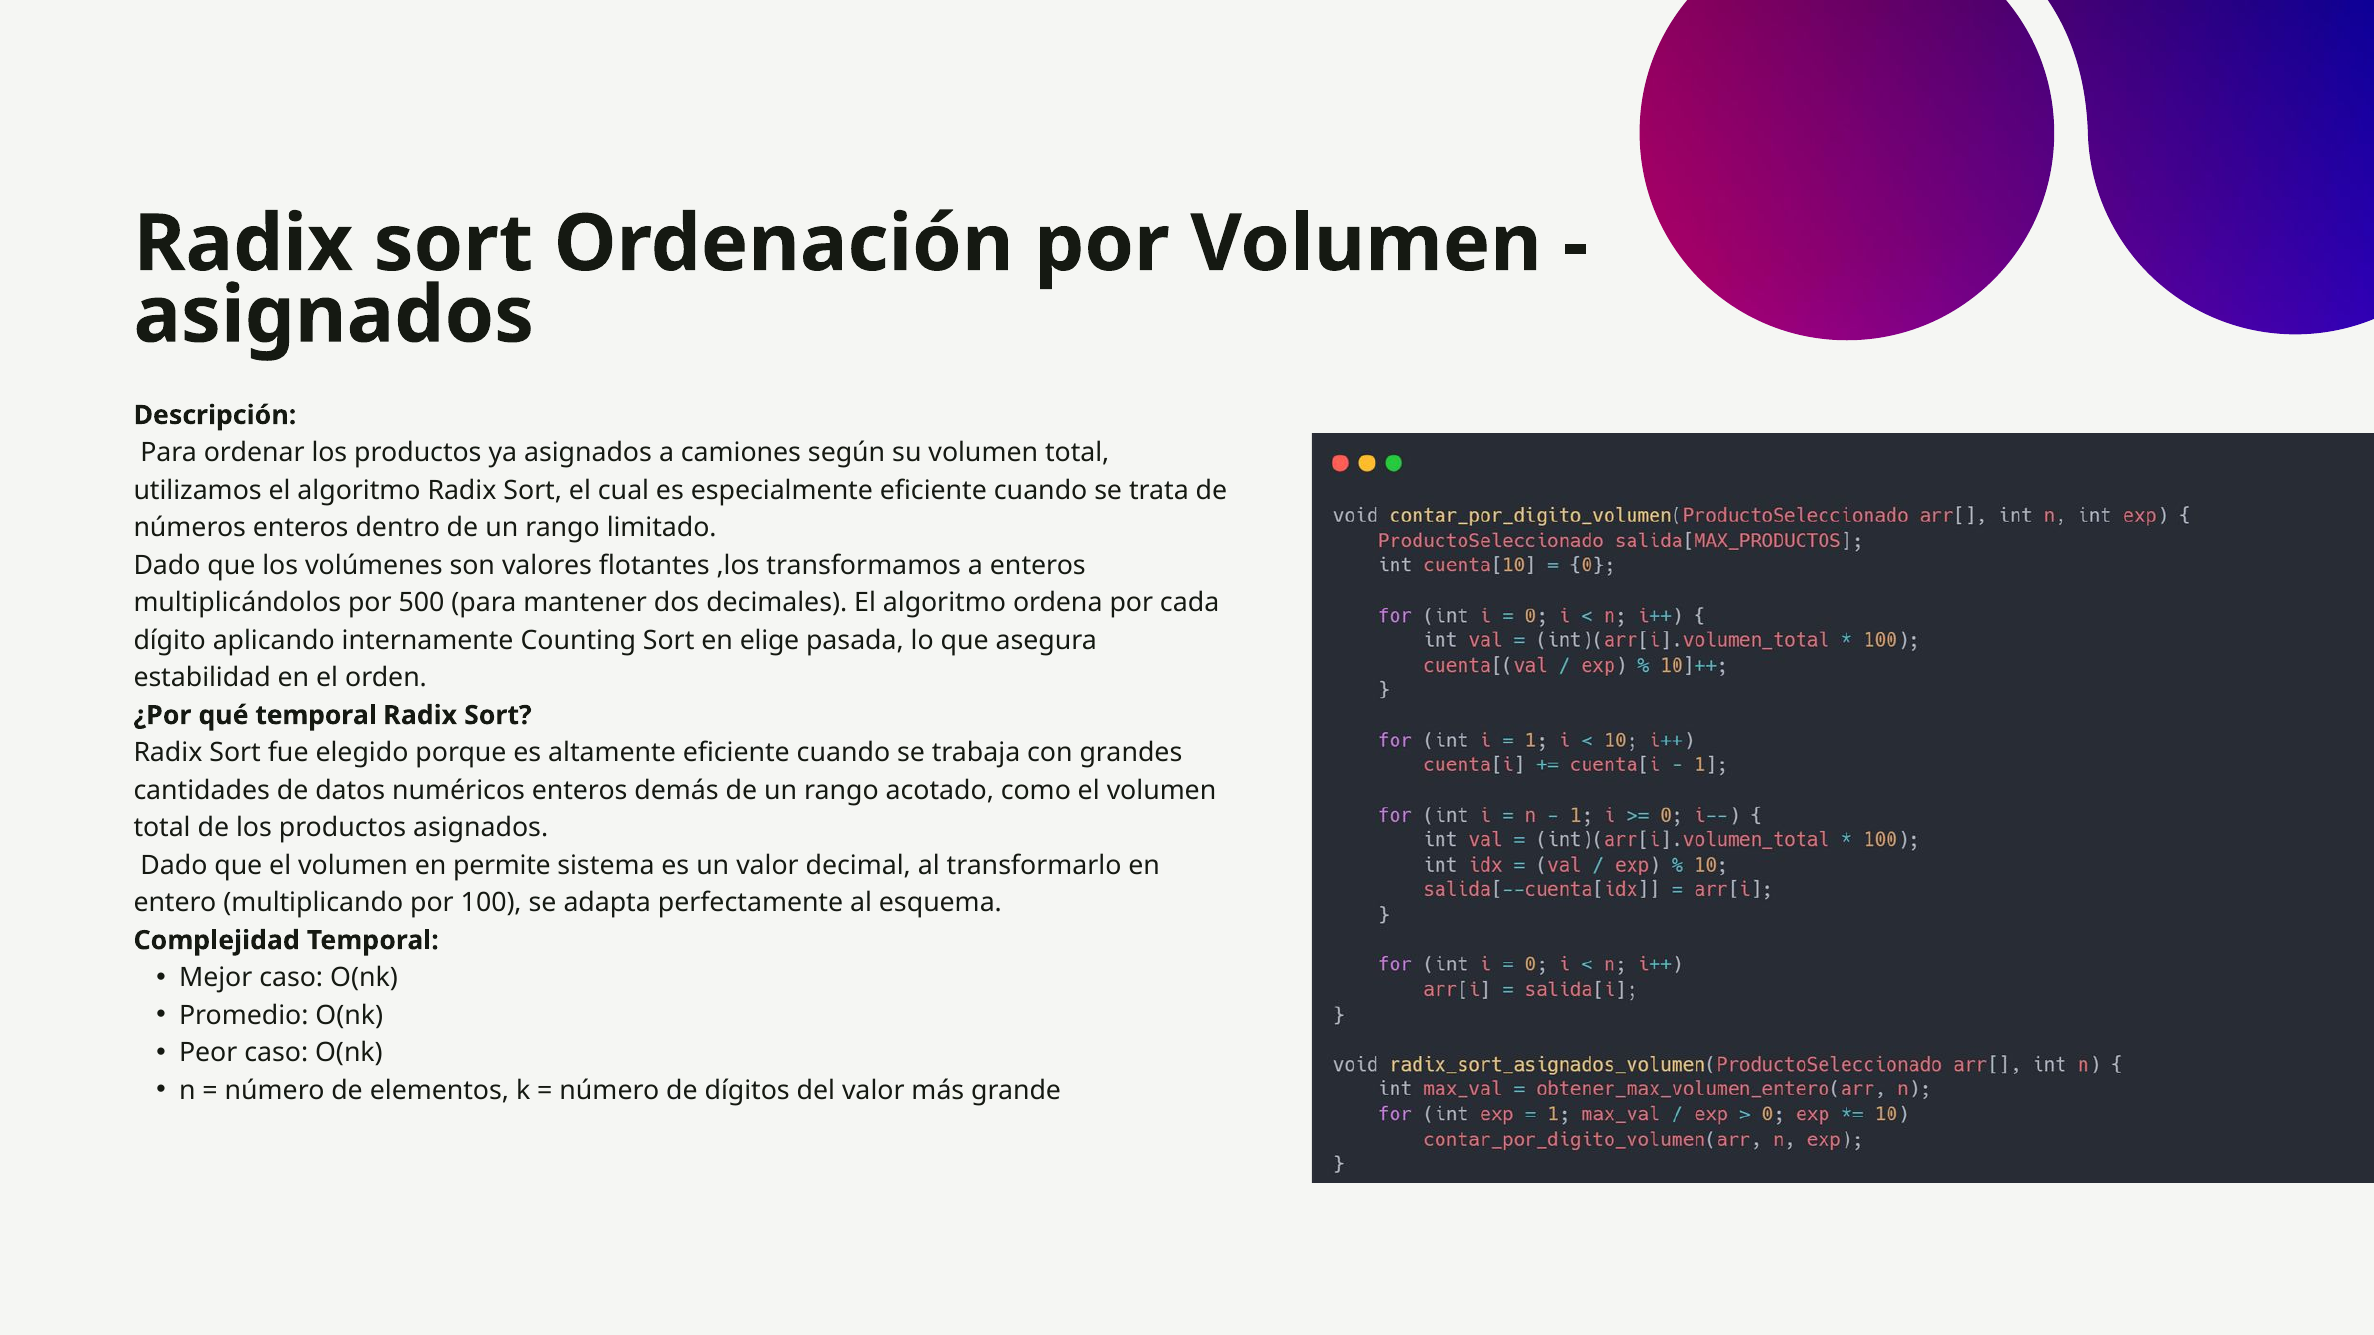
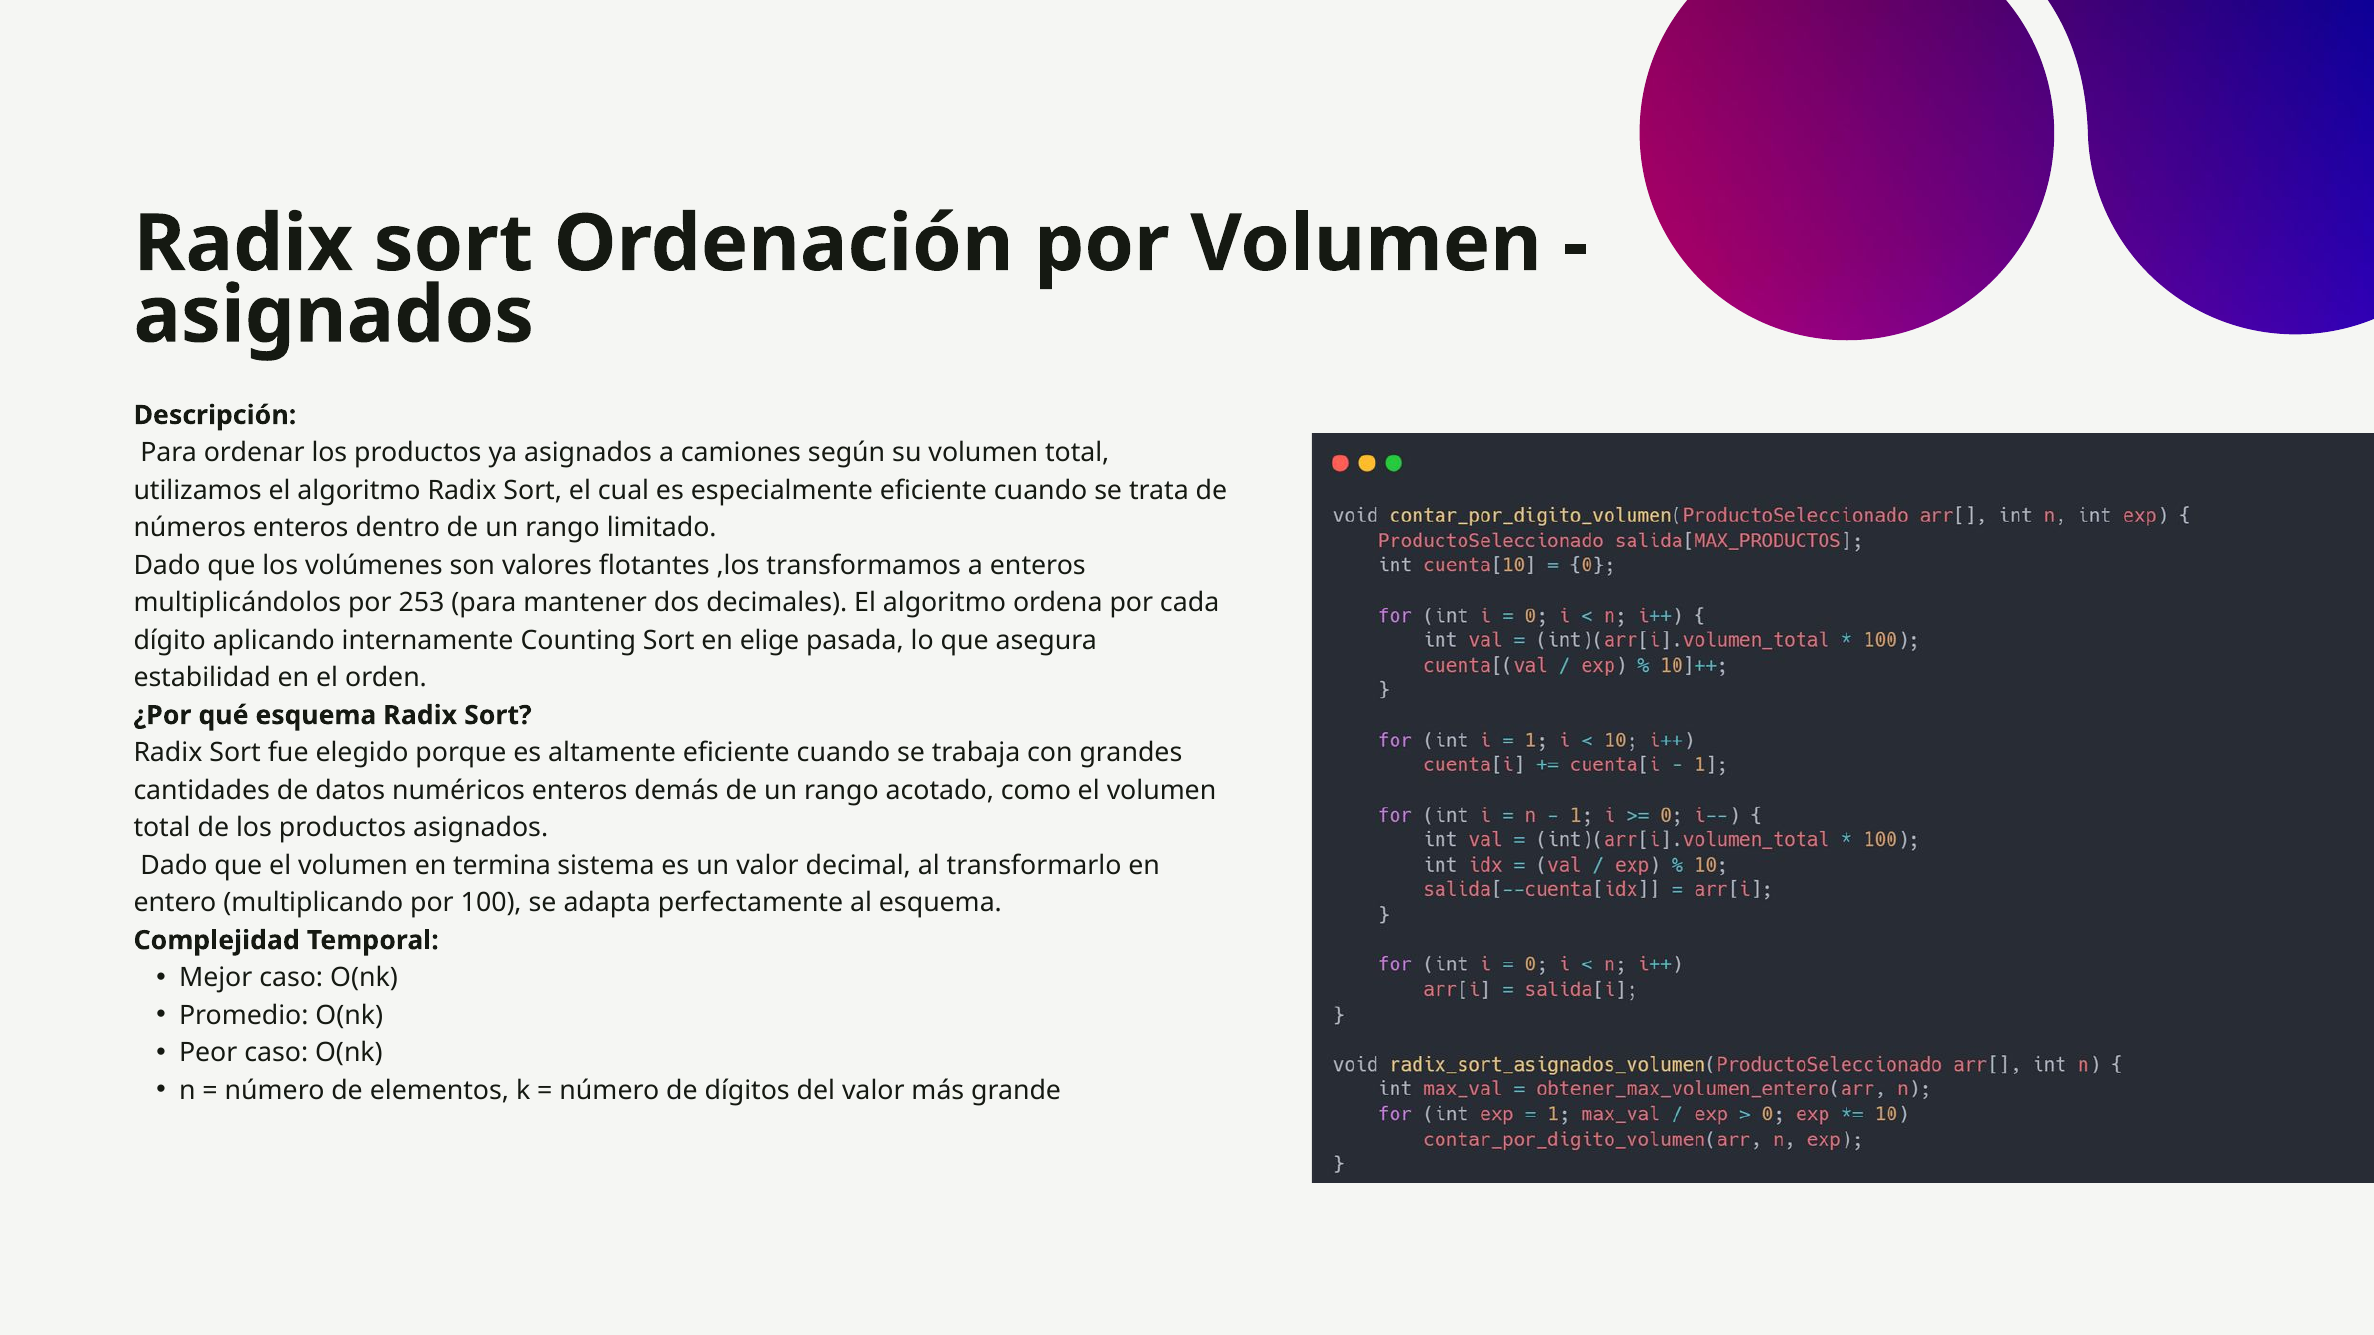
500: 500 -> 253
qué temporal: temporal -> esquema
permite: permite -> termina
